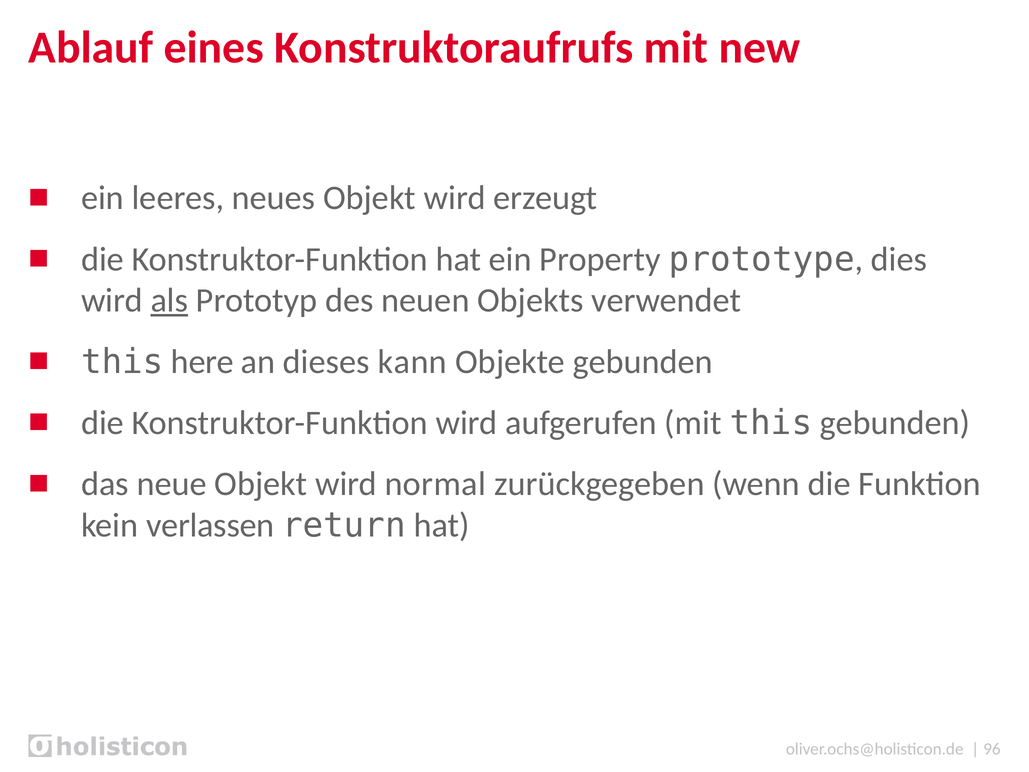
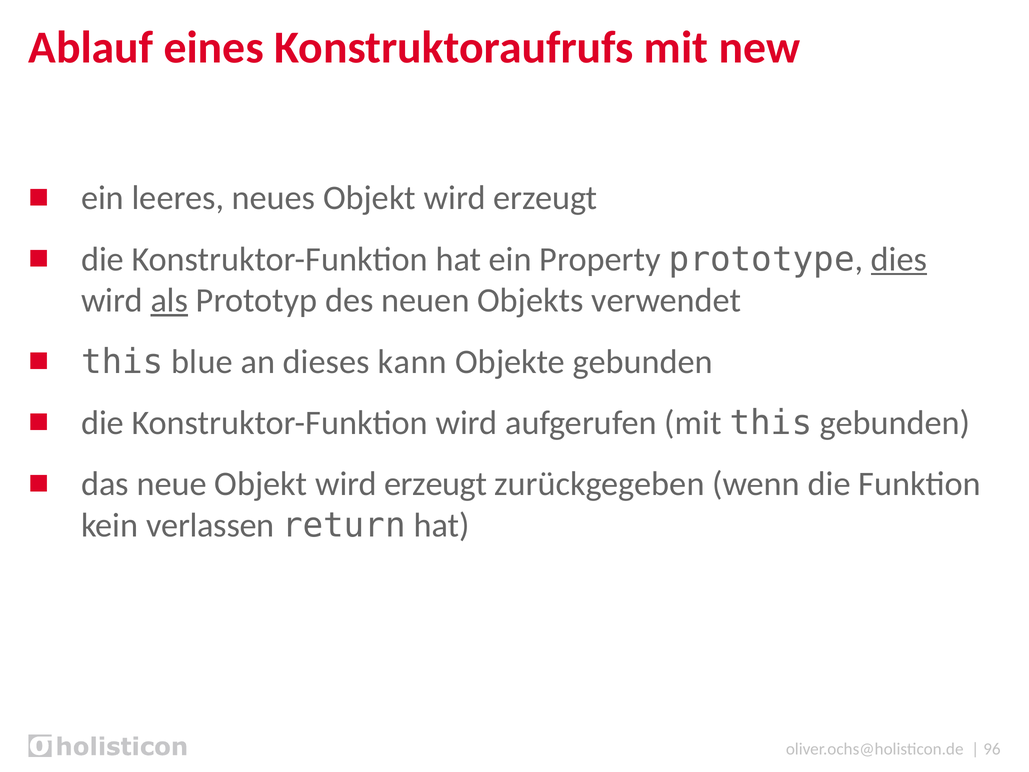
dies underline: none -> present
here: here -> blue
neue Objekt wird normal: normal -> erzeugt
